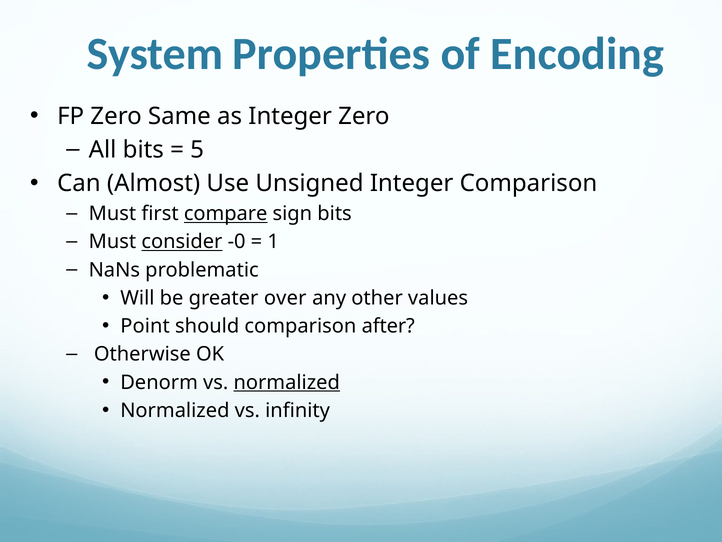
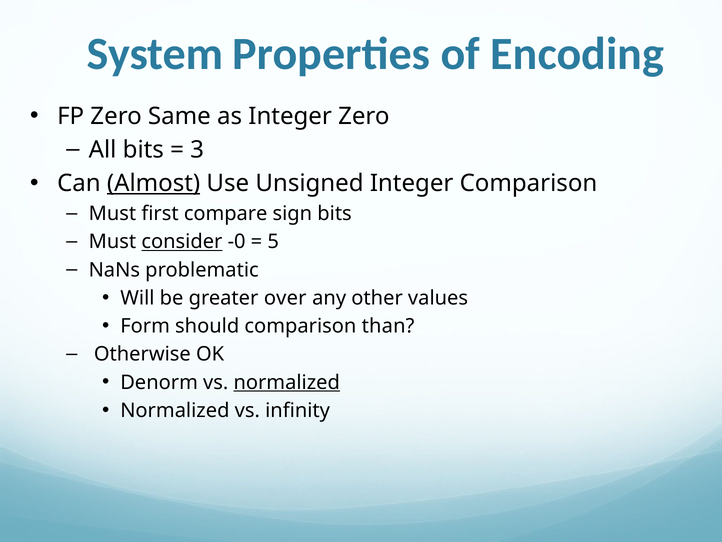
5: 5 -> 3
Almost underline: none -> present
compare underline: present -> none
1: 1 -> 5
Point: Point -> Form
after: after -> than
